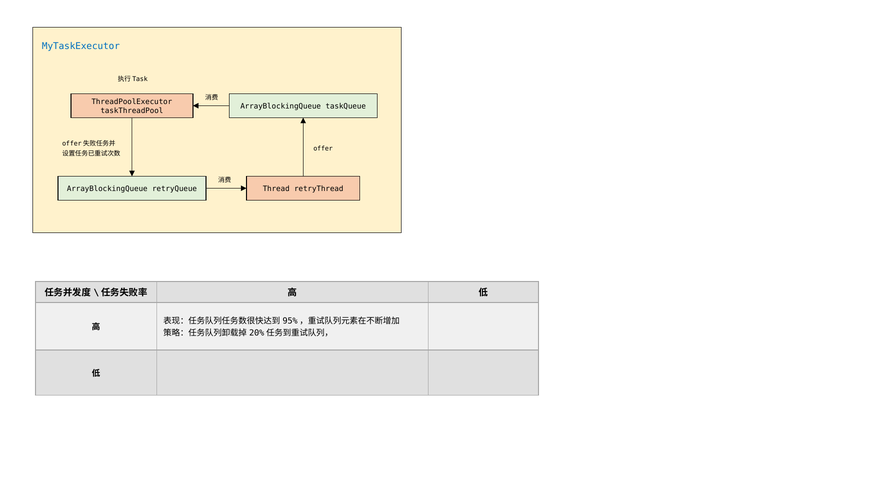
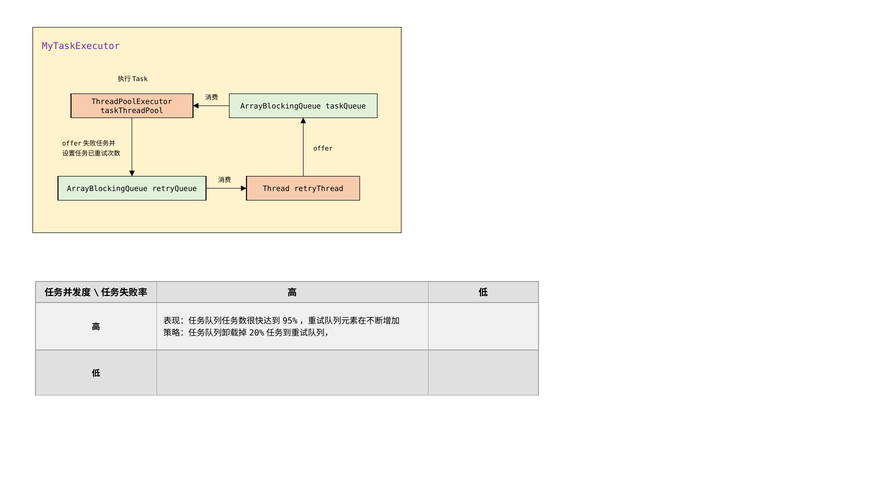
MyTaskExecutor colour: blue -> purple
